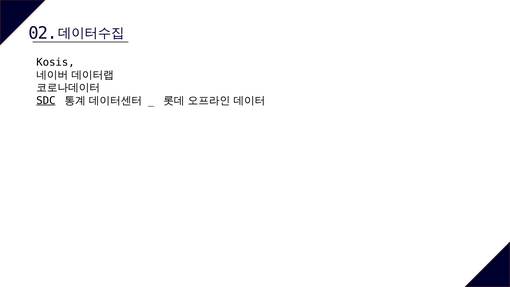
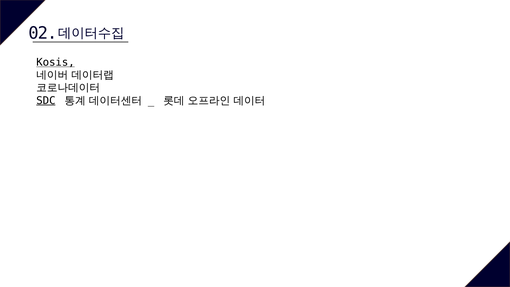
Kosis underline: none -> present
